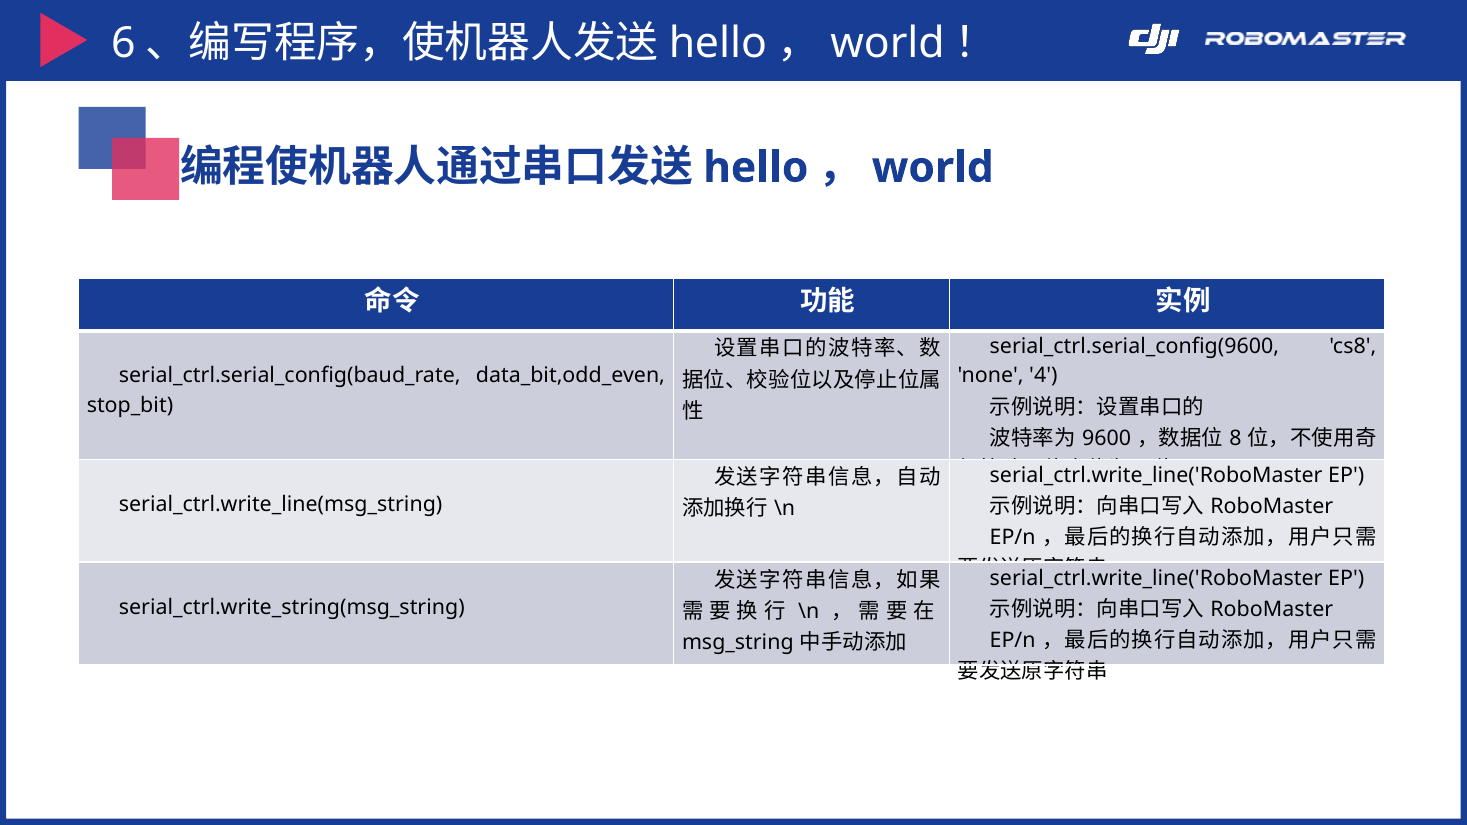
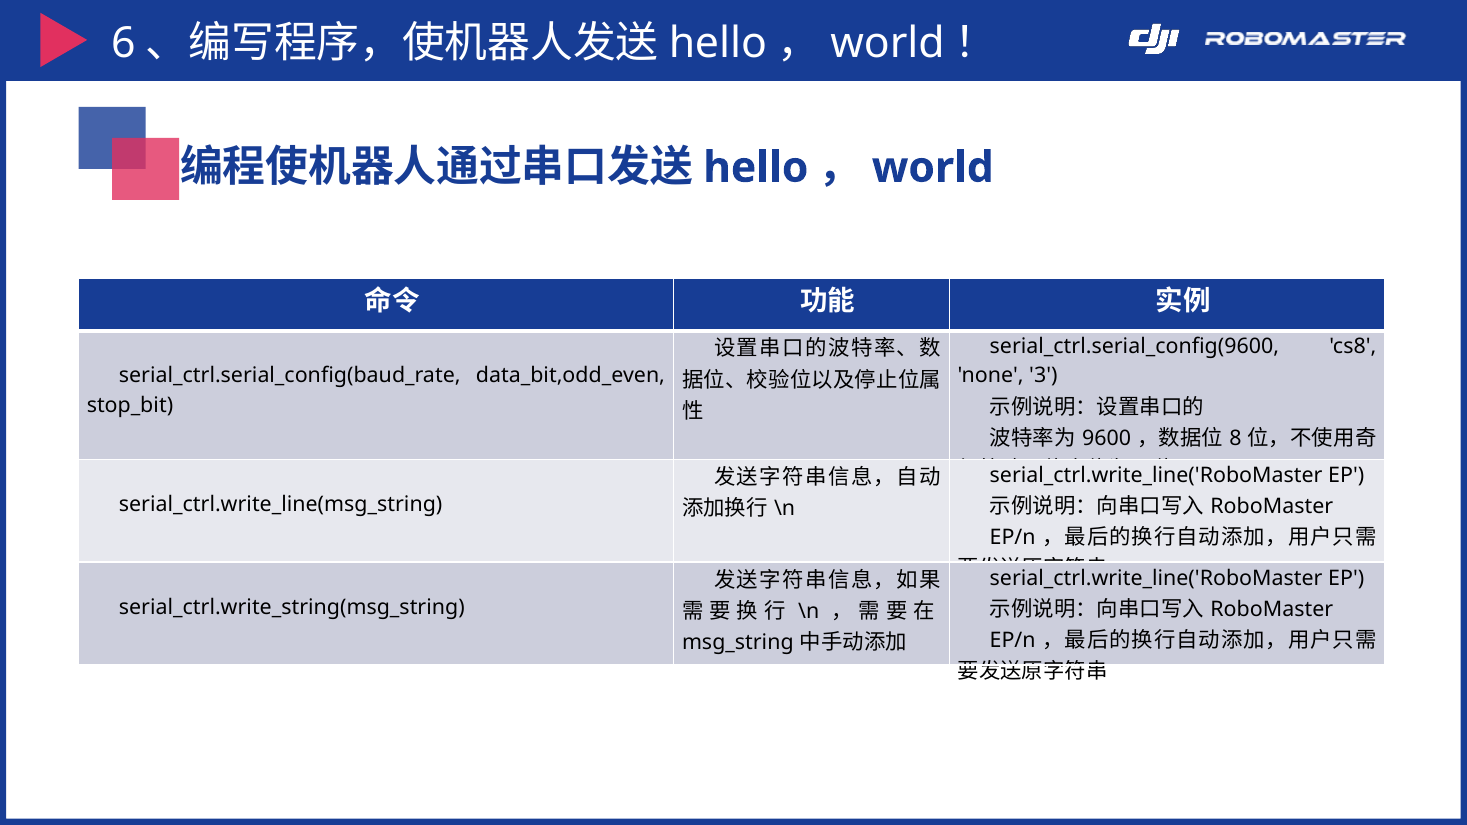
4: 4 -> 3
